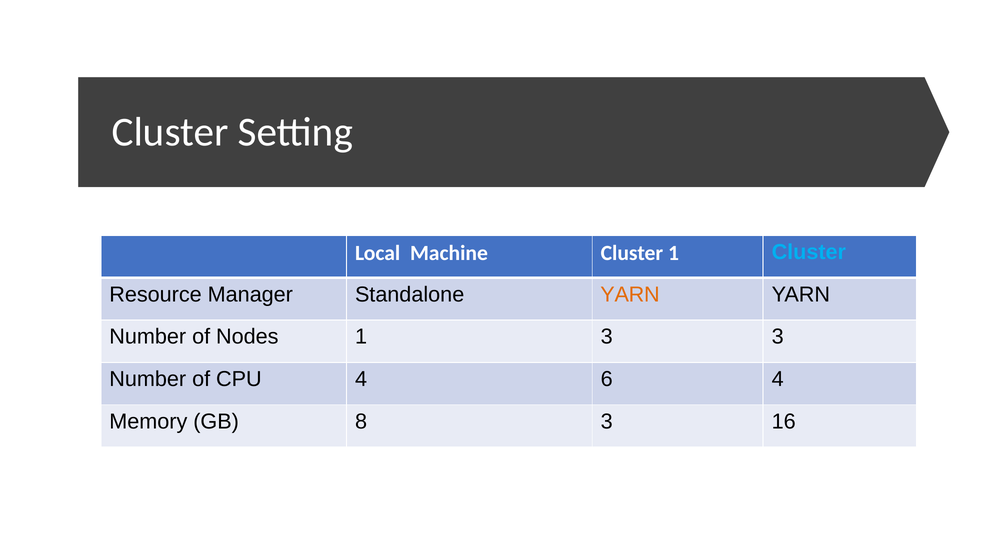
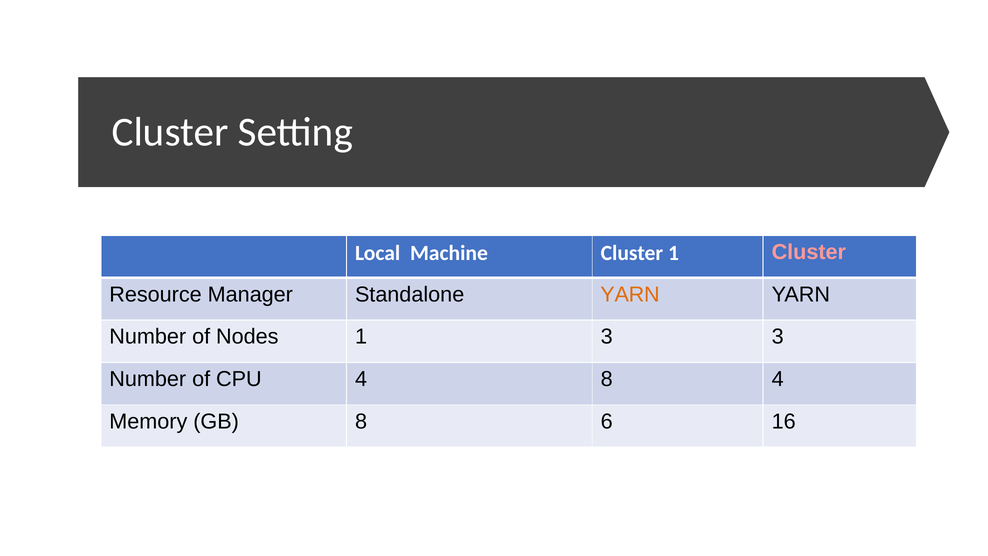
Cluster at (809, 252) colour: light blue -> pink
4 6: 6 -> 8
8 3: 3 -> 6
